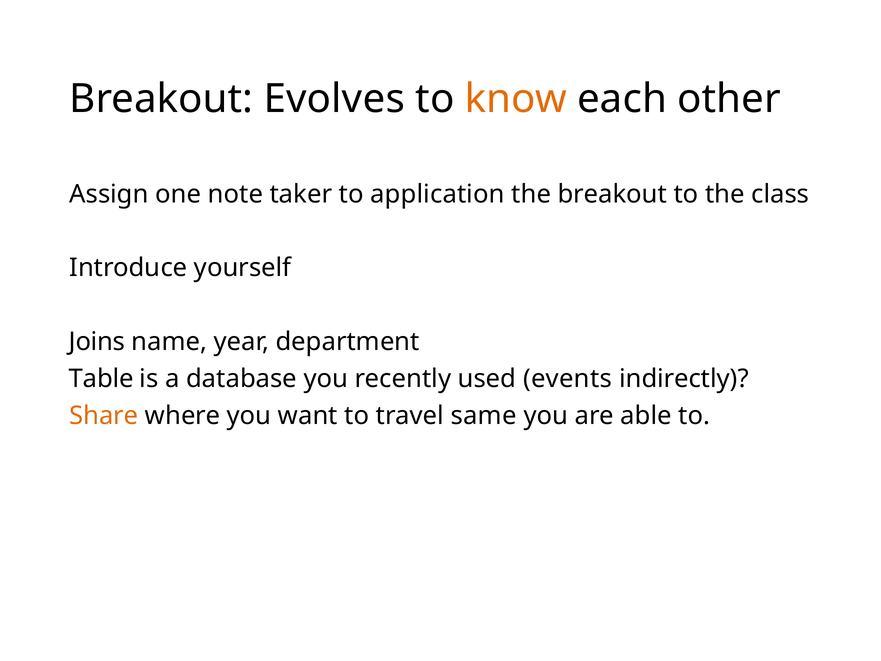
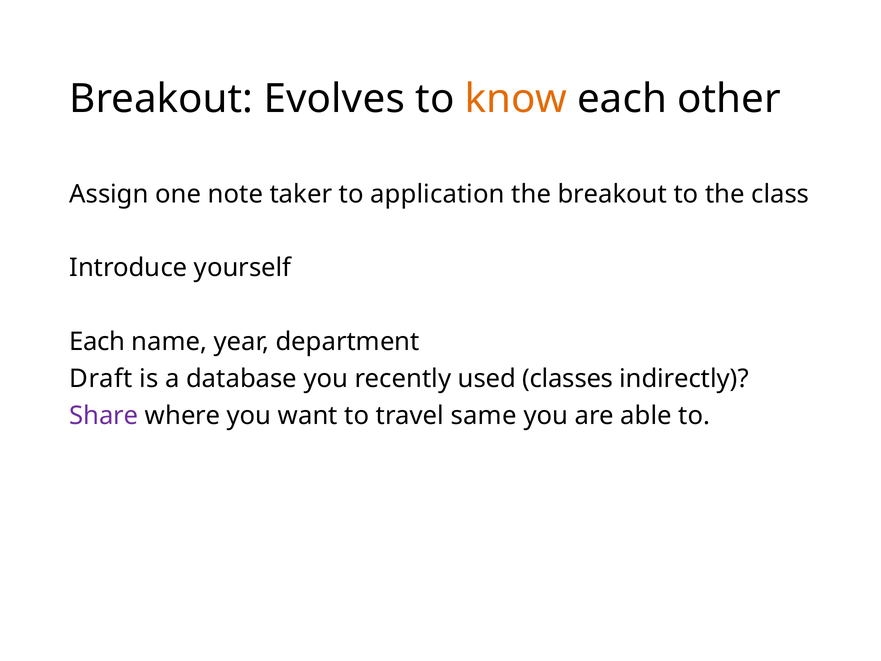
Joins at (97, 342): Joins -> Each
Table: Table -> Draft
events: events -> classes
Share colour: orange -> purple
